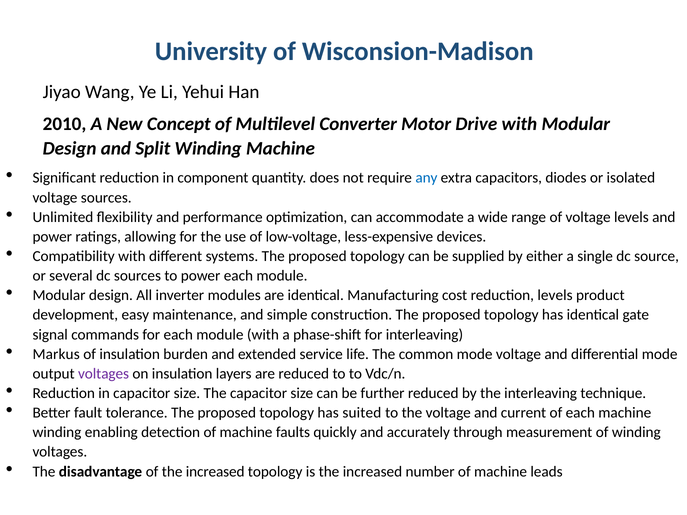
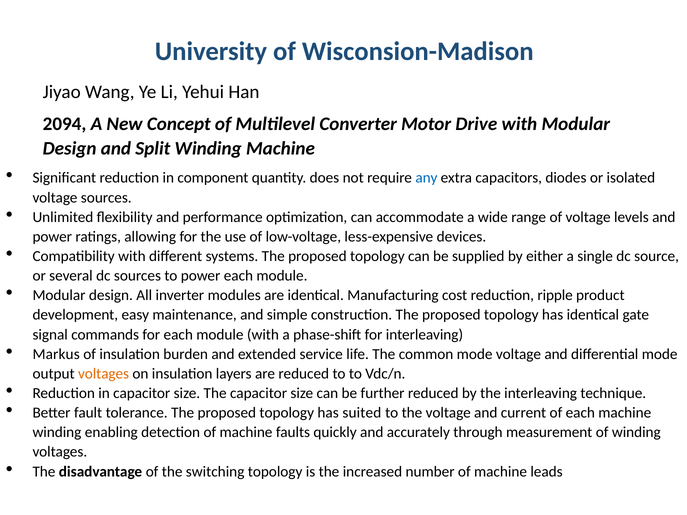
2010: 2010 -> 2094
reduction levels: levels -> ripple
voltages at (104, 374) colour: purple -> orange
of the increased: increased -> switching
